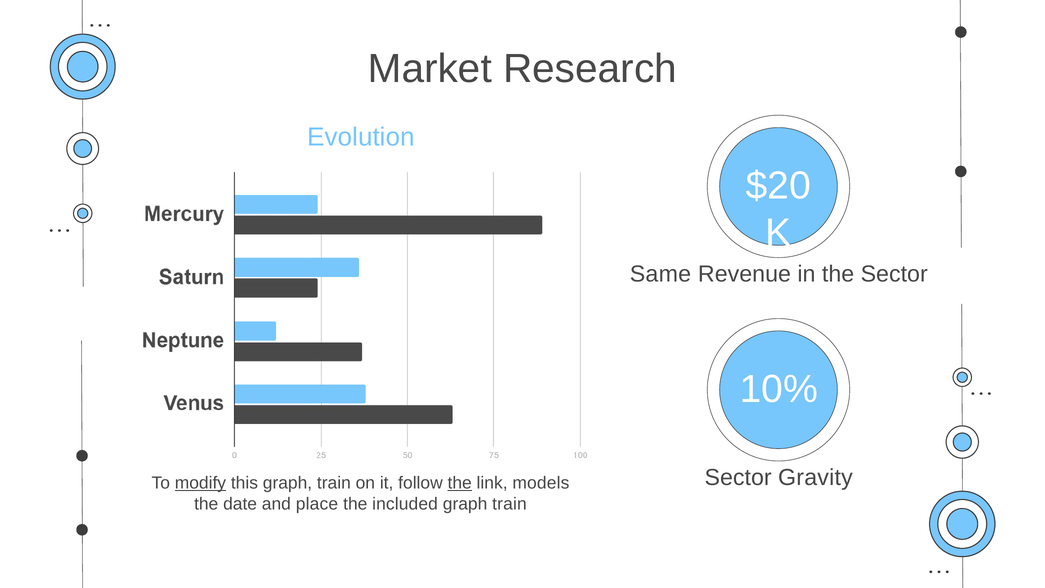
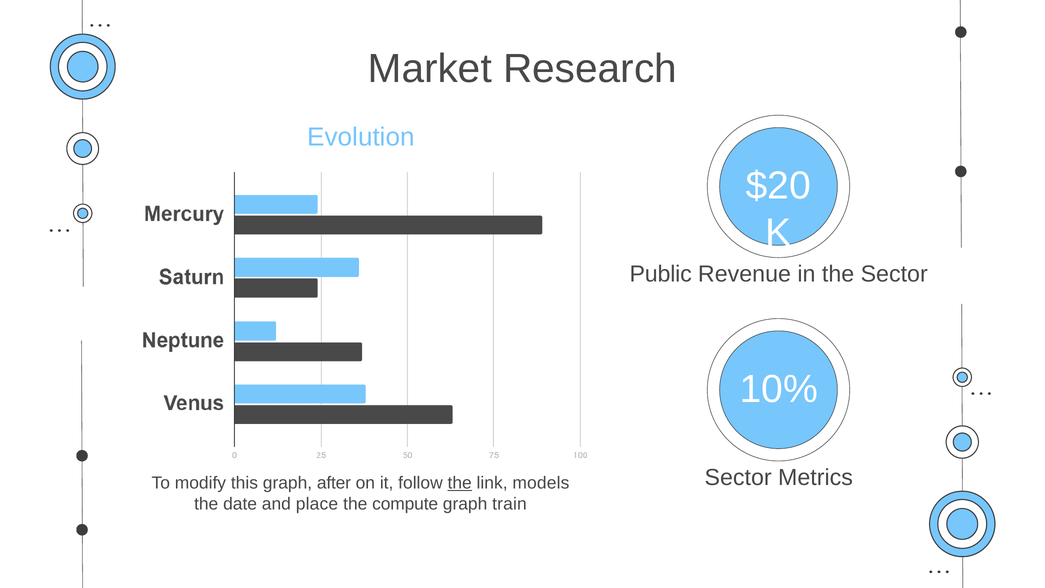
Same: Same -> Public
Gravity: Gravity -> Metrics
modify underline: present -> none
this graph train: train -> after
included: included -> compute
